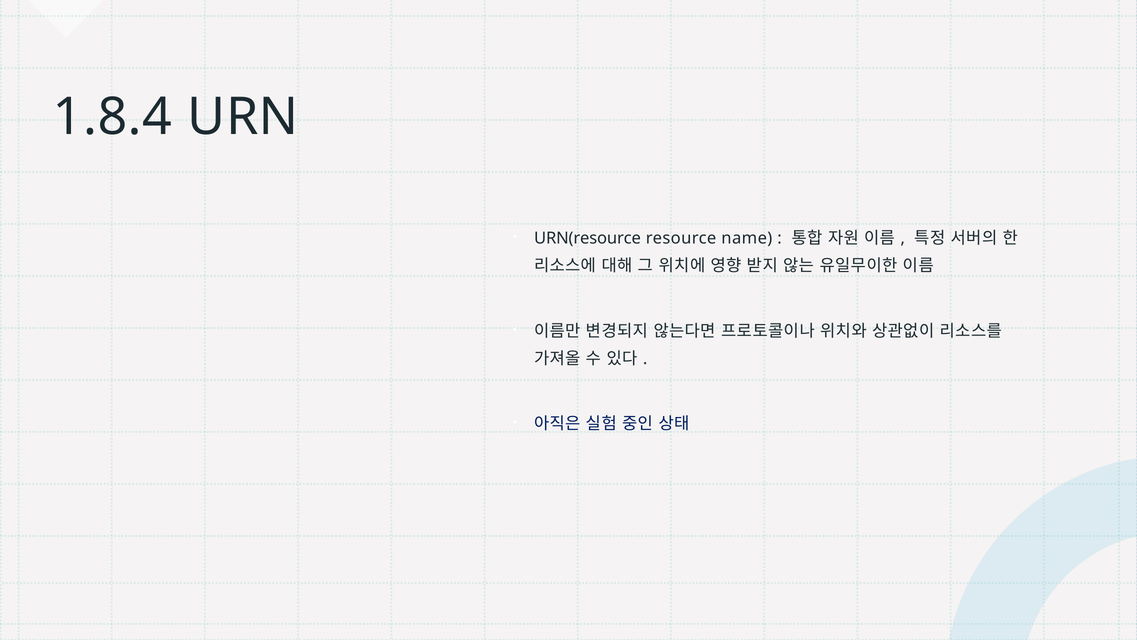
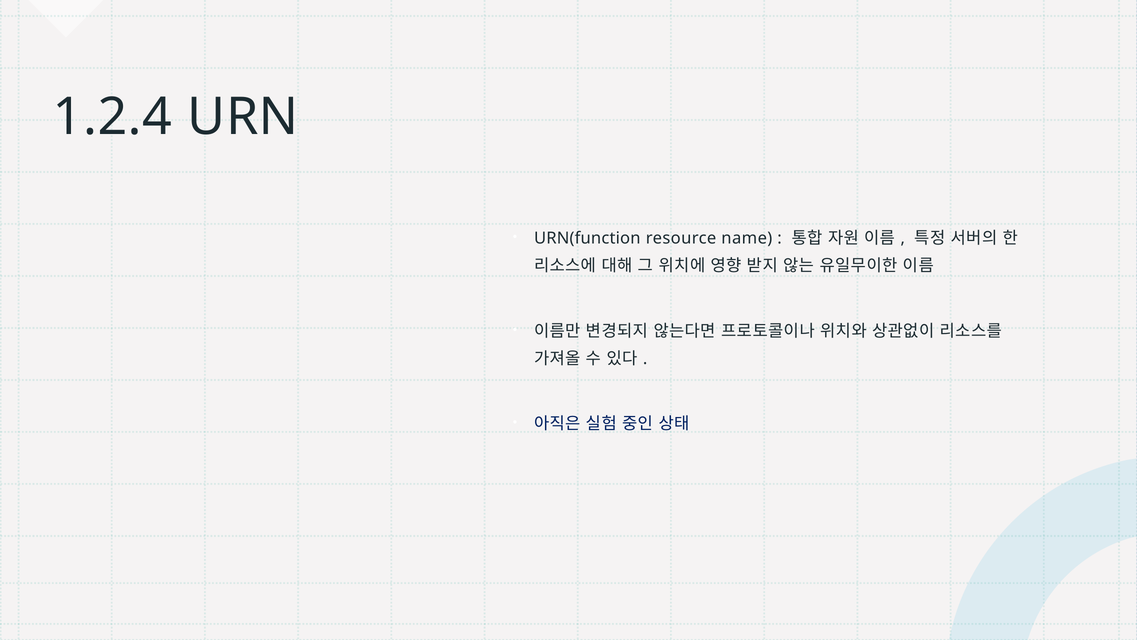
1.8.4: 1.8.4 -> 1.2.4
URN(resource: URN(resource -> URN(function
